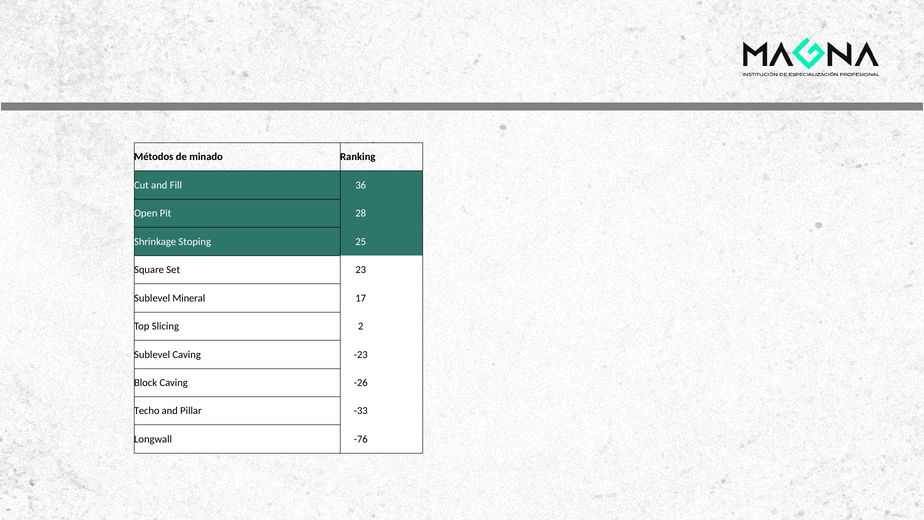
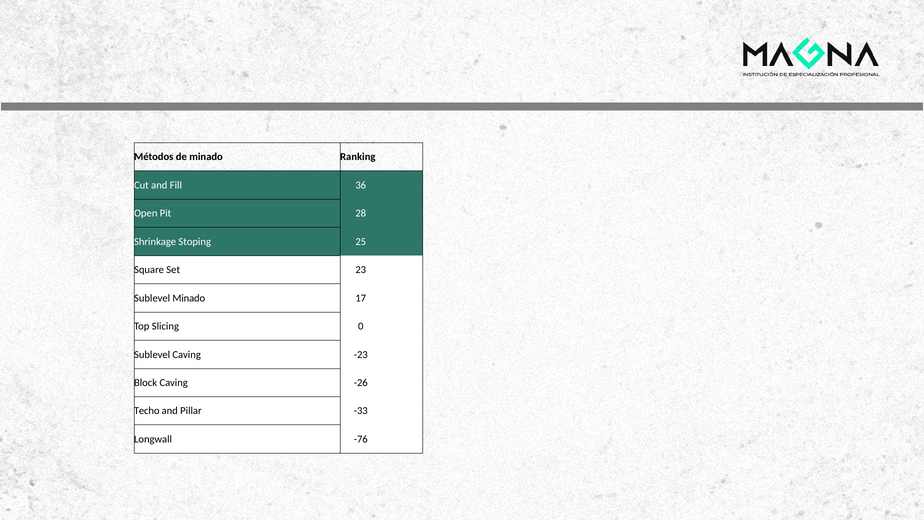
Sublevel Mineral: Mineral -> Minado
2: 2 -> 0
